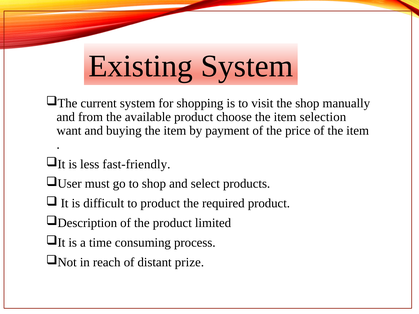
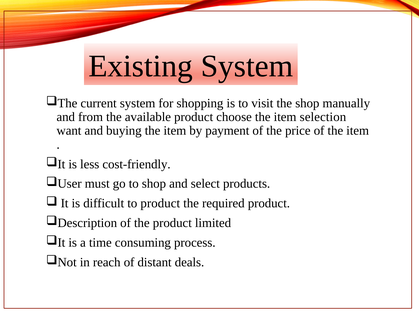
fast-friendly: fast-friendly -> cost-friendly
prize: prize -> deals
